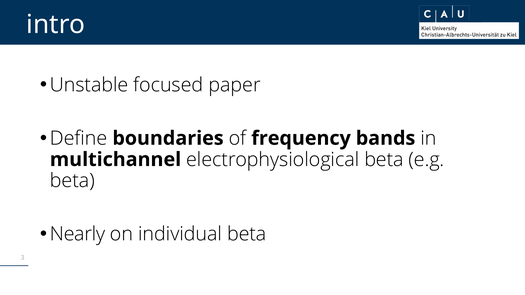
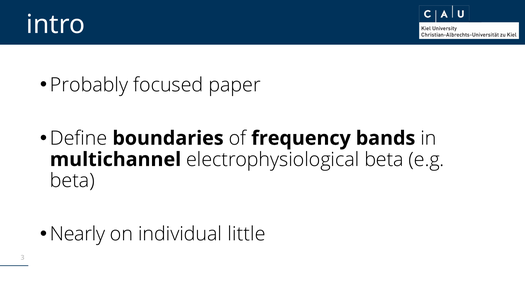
Unstable: Unstable -> Probably
individual beta: beta -> little
